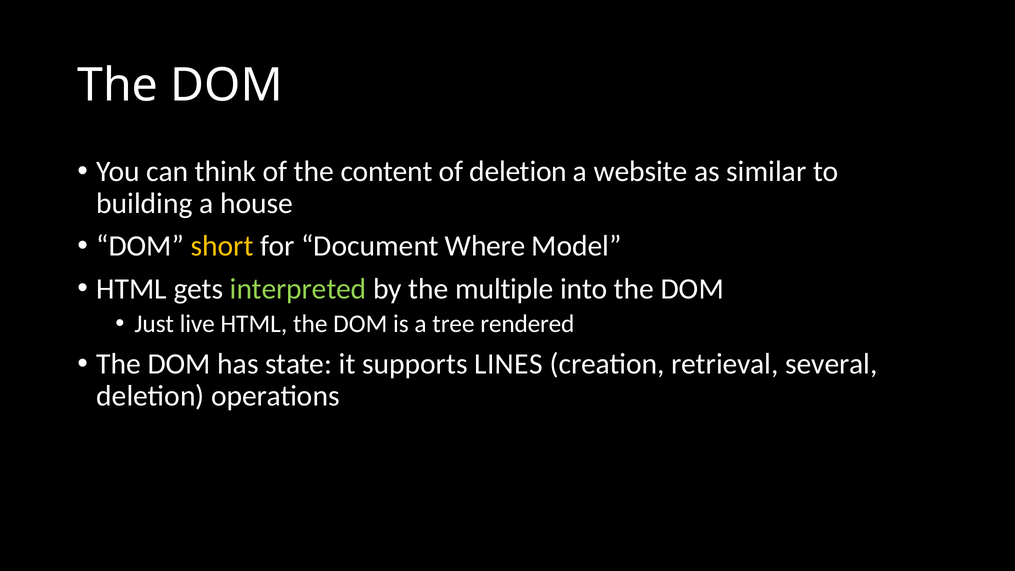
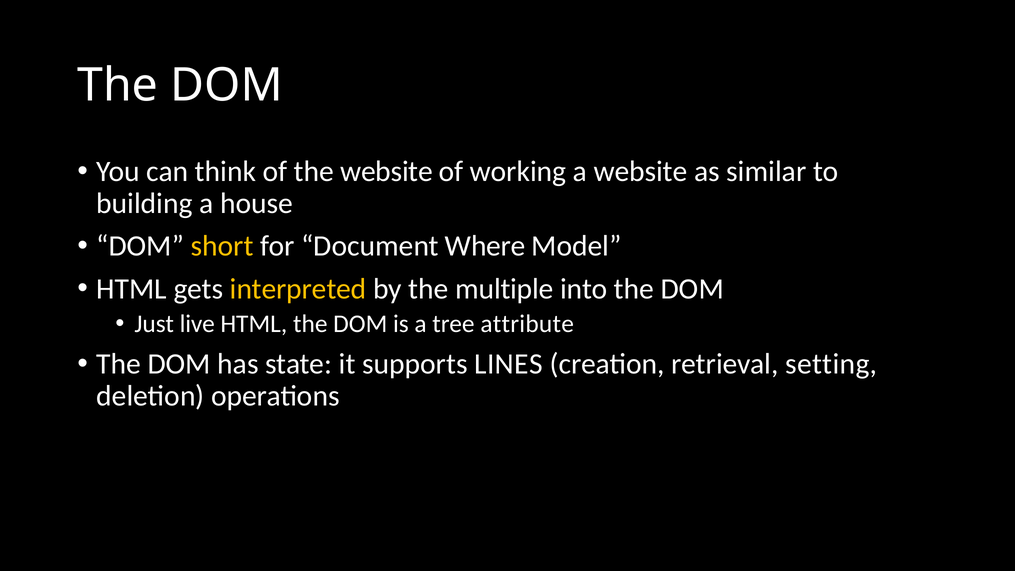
the content: content -> website
of deletion: deletion -> working
interpreted colour: light green -> yellow
rendered: rendered -> attribute
several: several -> setting
